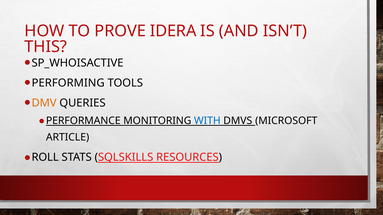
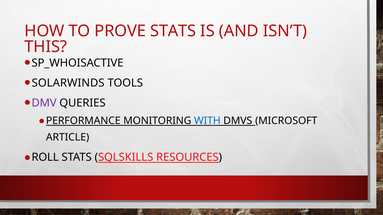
PROVE IDERA: IDERA -> STATS
PERFORMING: PERFORMING -> SOLARWINDS
DMV colour: orange -> purple
